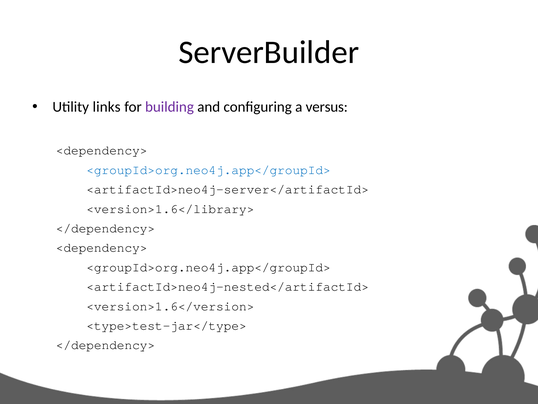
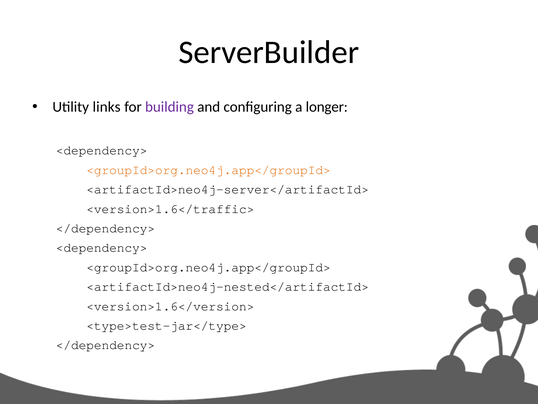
versus: versus -> longer
<groupId>org.neo4j.app</groupId> at (208, 170) colour: blue -> orange
<version>1.6</library>: <version>1.6</library> -> <version>1.6</traffic>
